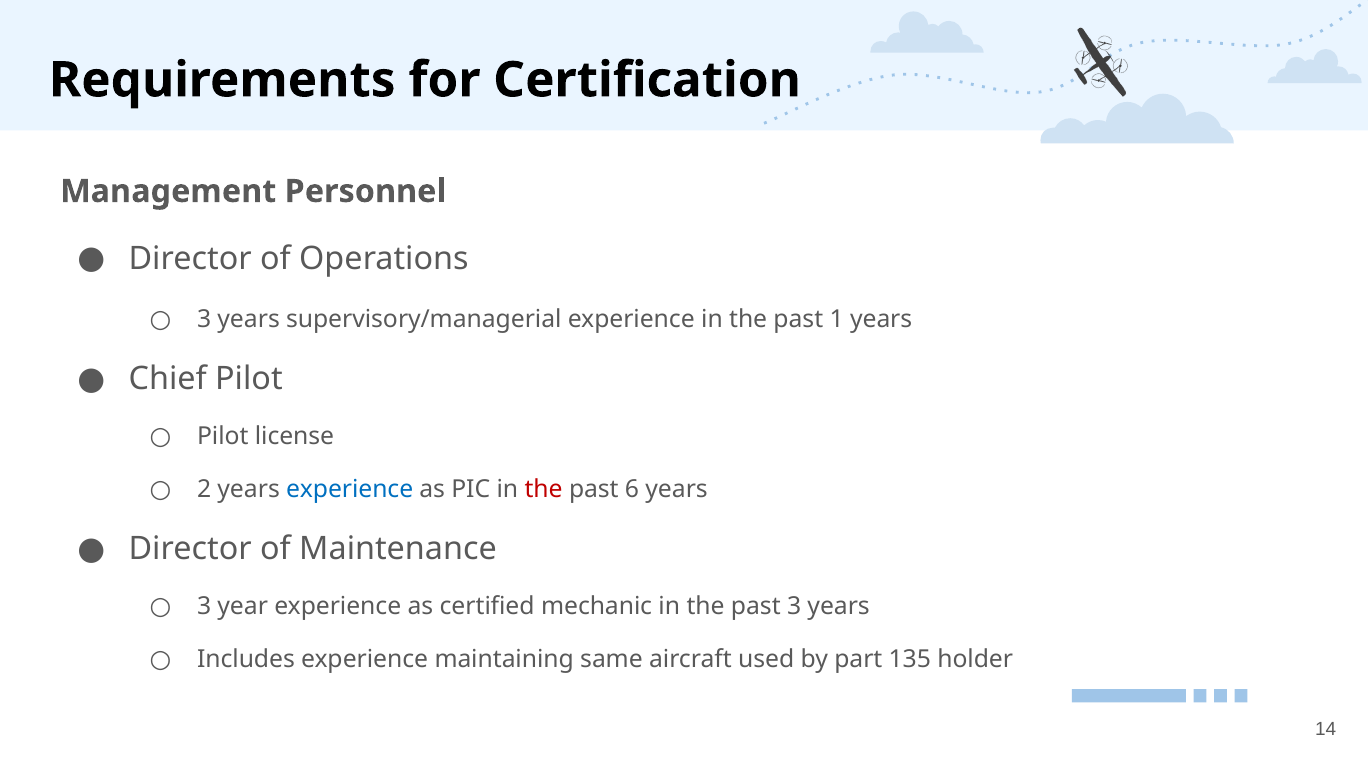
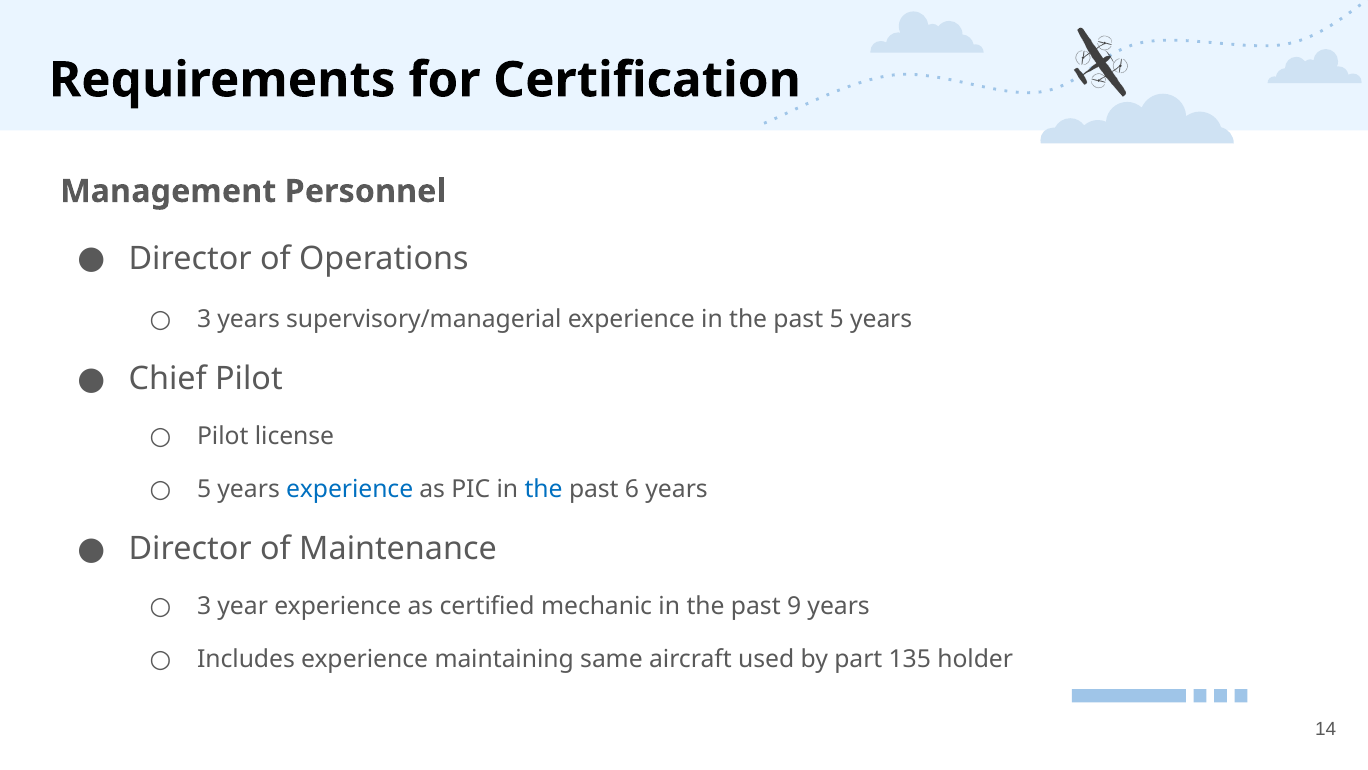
past 1: 1 -> 5
2 at (204, 489): 2 -> 5
the at (544, 489) colour: red -> blue
past 3: 3 -> 9
